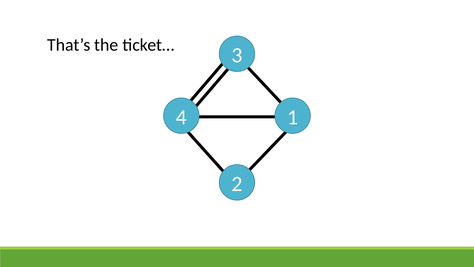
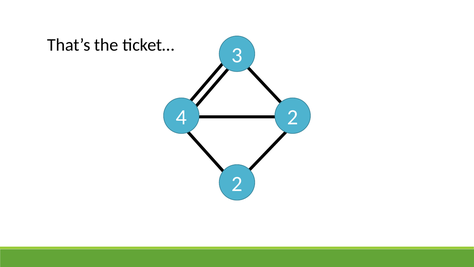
4 1: 1 -> 2
